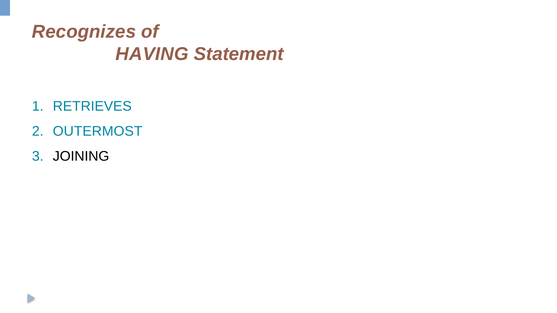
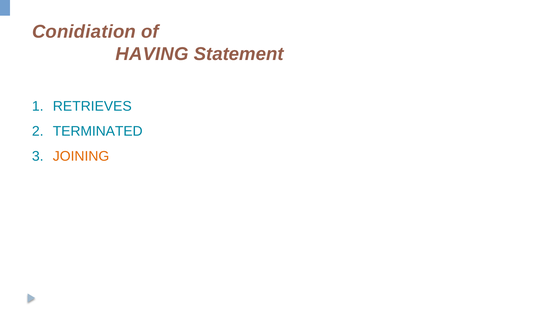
Recognizes: Recognizes -> Conidiation
OUTERMOST: OUTERMOST -> TERMINATED
JOINING colour: black -> orange
